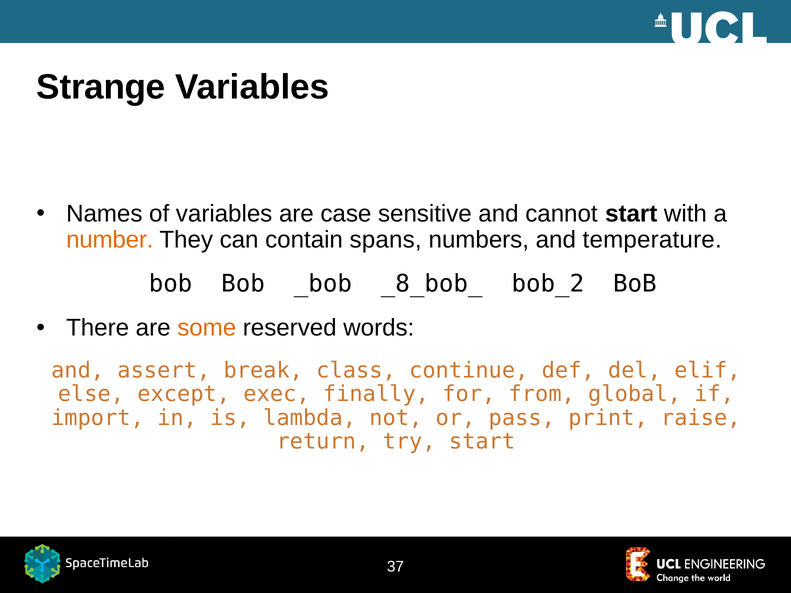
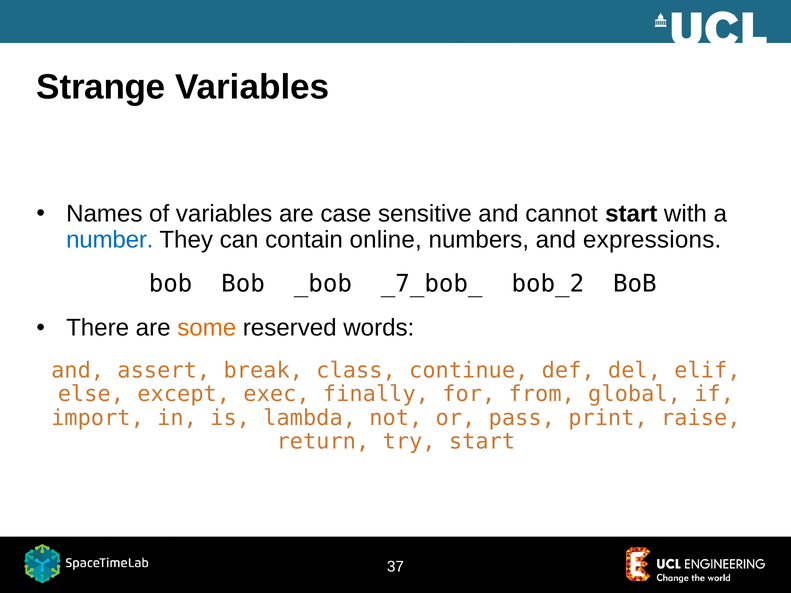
number colour: orange -> blue
spans: spans -> online
temperature: temperature -> expressions
_8_bob_: _8_bob_ -> _7_bob_
